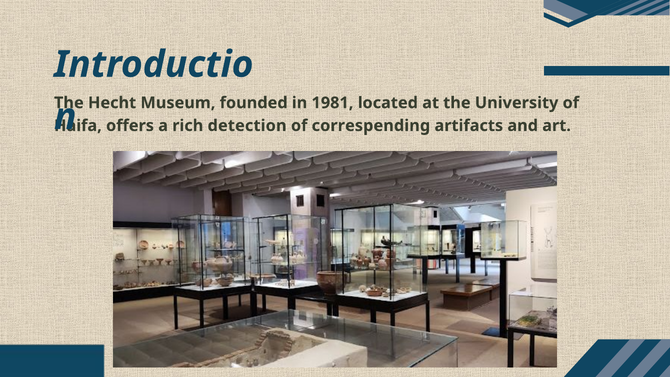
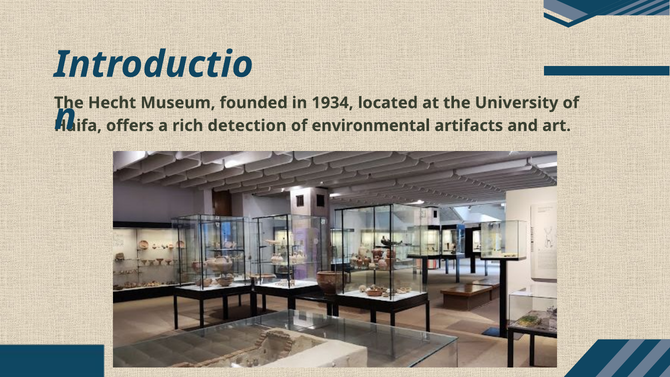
1981: 1981 -> 1934
correspending: correspending -> environmental
